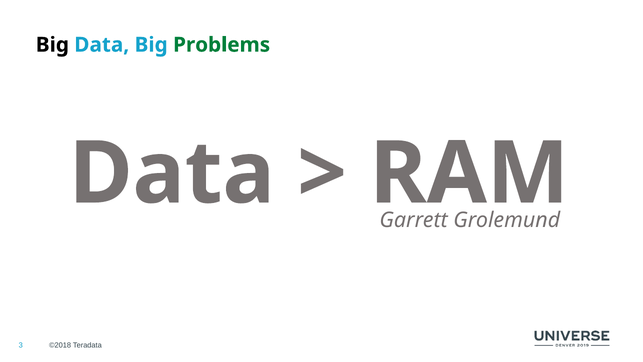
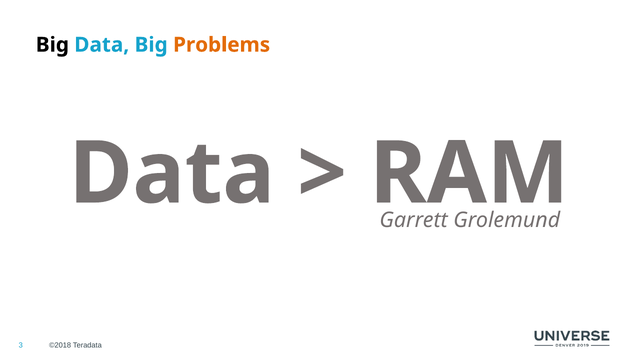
Problems colour: green -> orange
